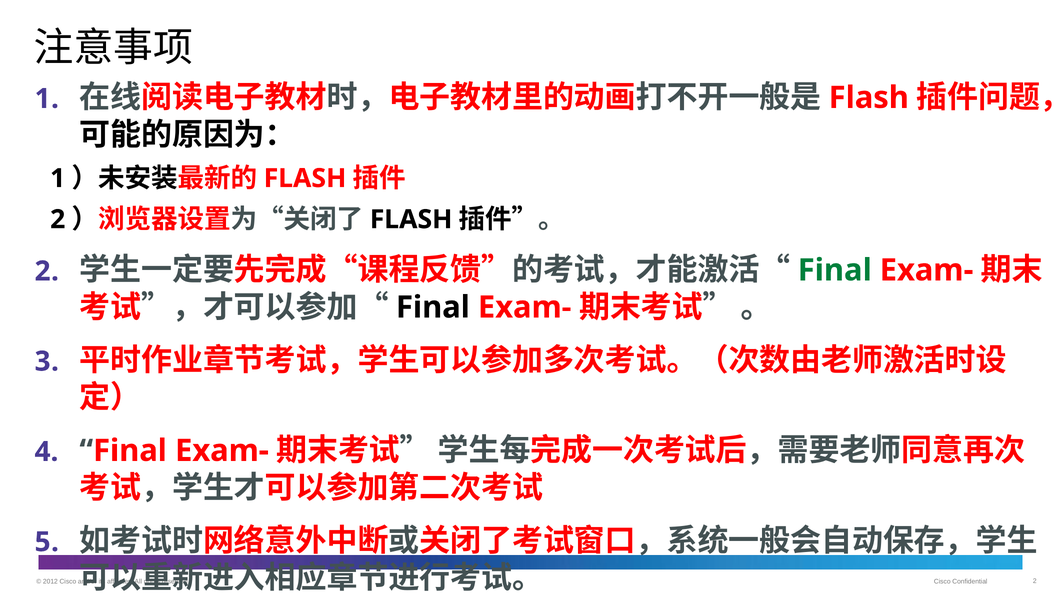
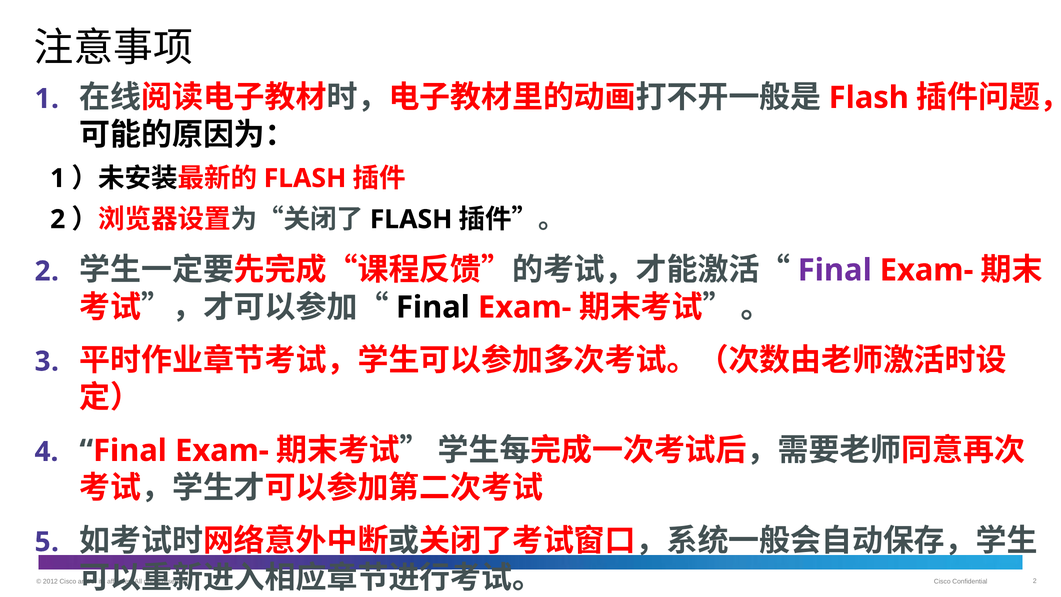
Final at (835, 270) colour: green -> purple
